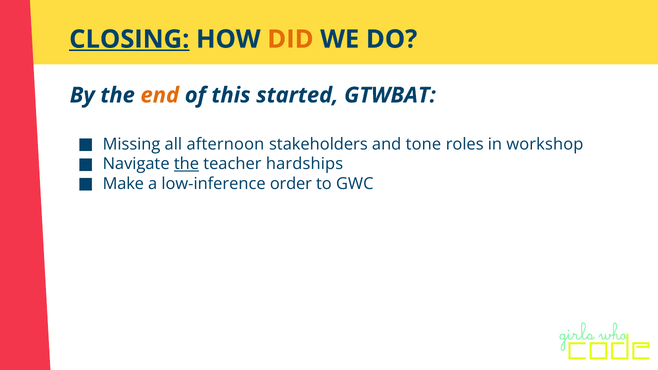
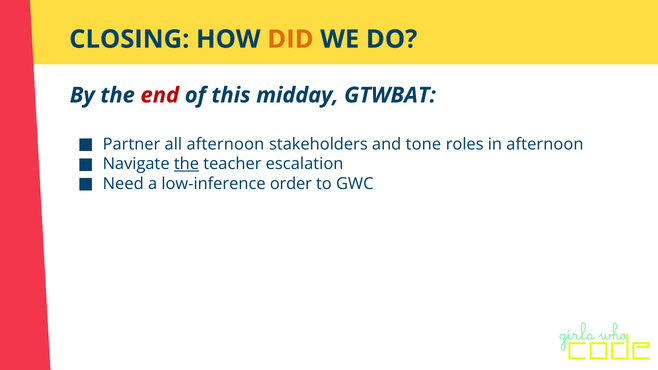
CLOSING underline: present -> none
end colour: orange -> red
started: started -> midday
Missing: Missing -> Partner
in workshop: workshop -> afternoon
hardships: hardships -> escalation
Make: Make -> Need
